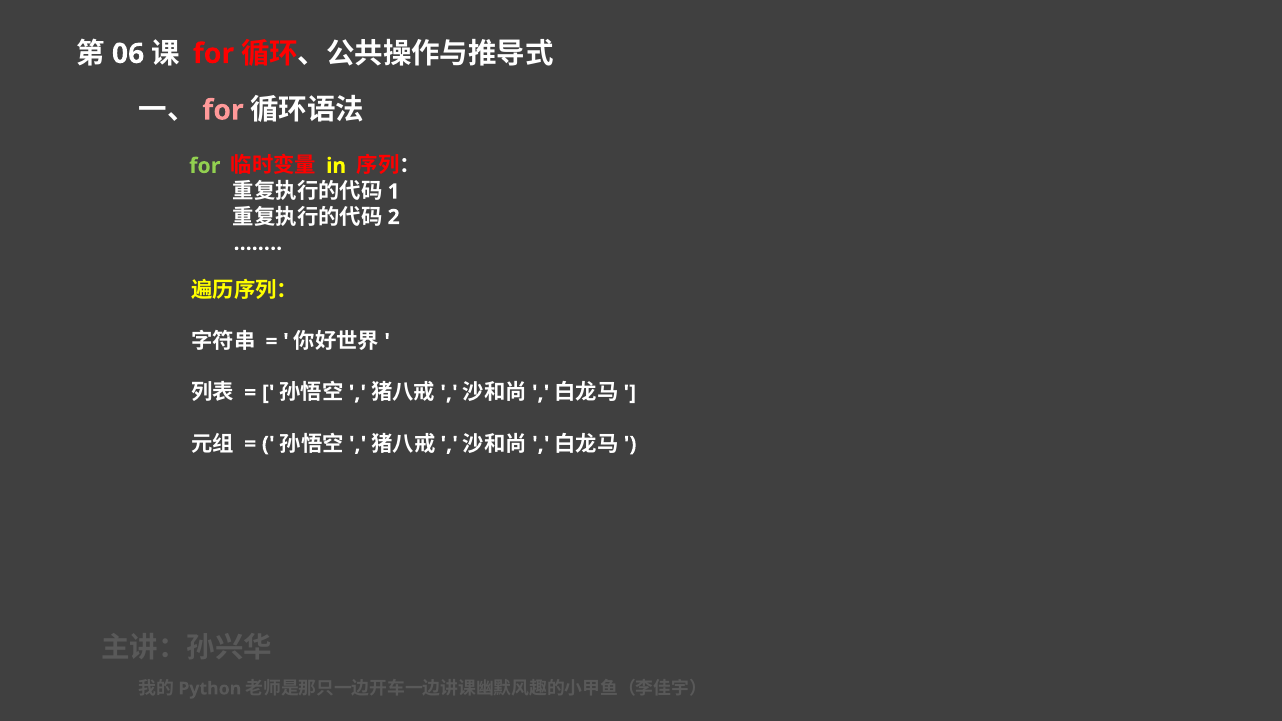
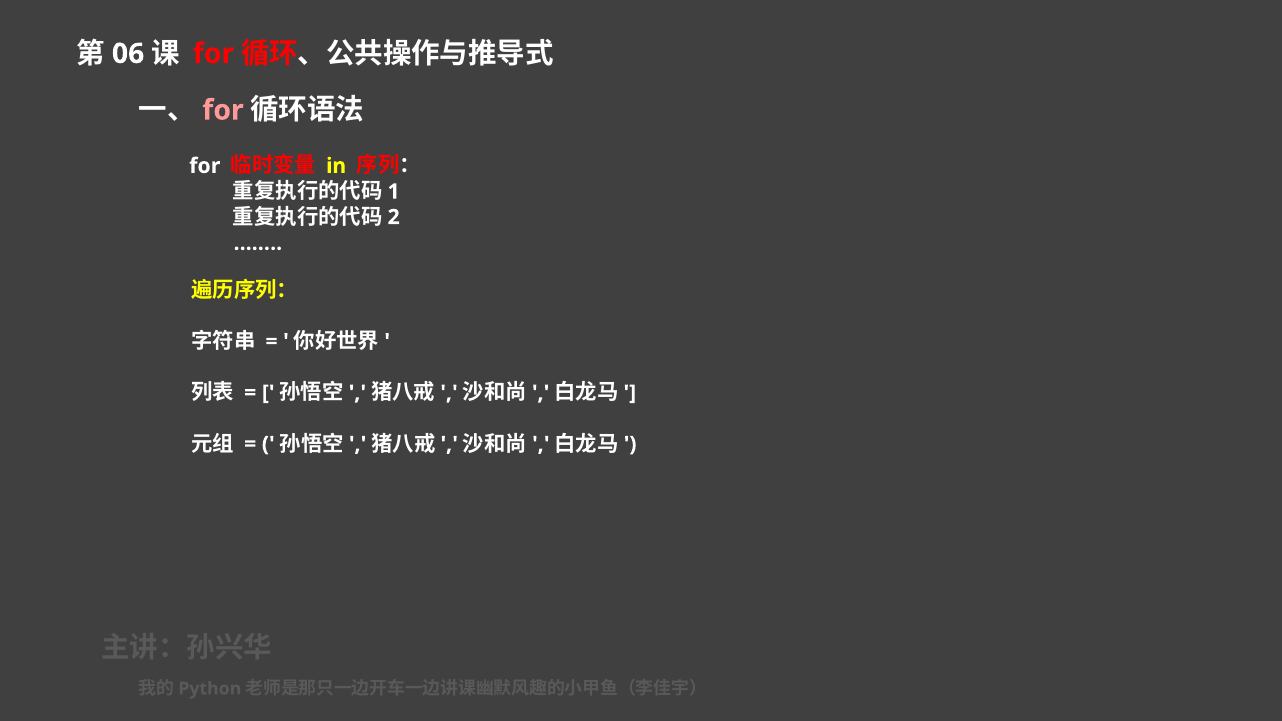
for at (205, 166) colour: light green -> white
